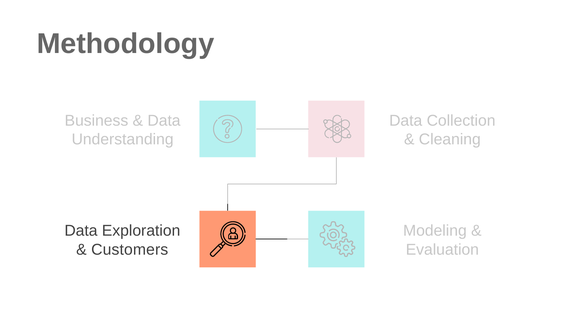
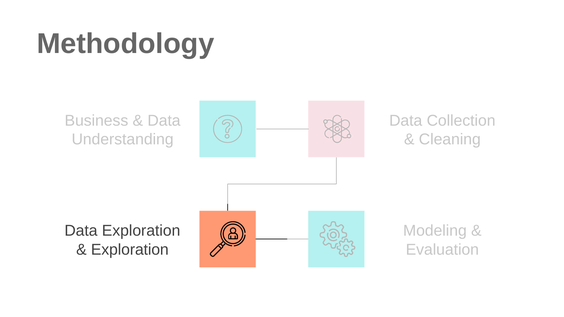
Customers at (130, 250): Customers -> Exploration
